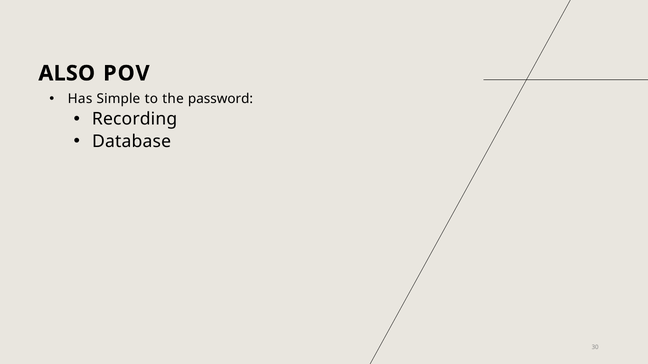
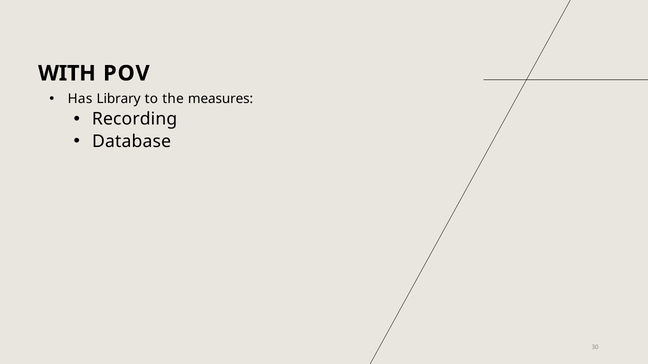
ALSO: ALSO -> WITH
Simple: Simple -> Library
password: password -> measures
